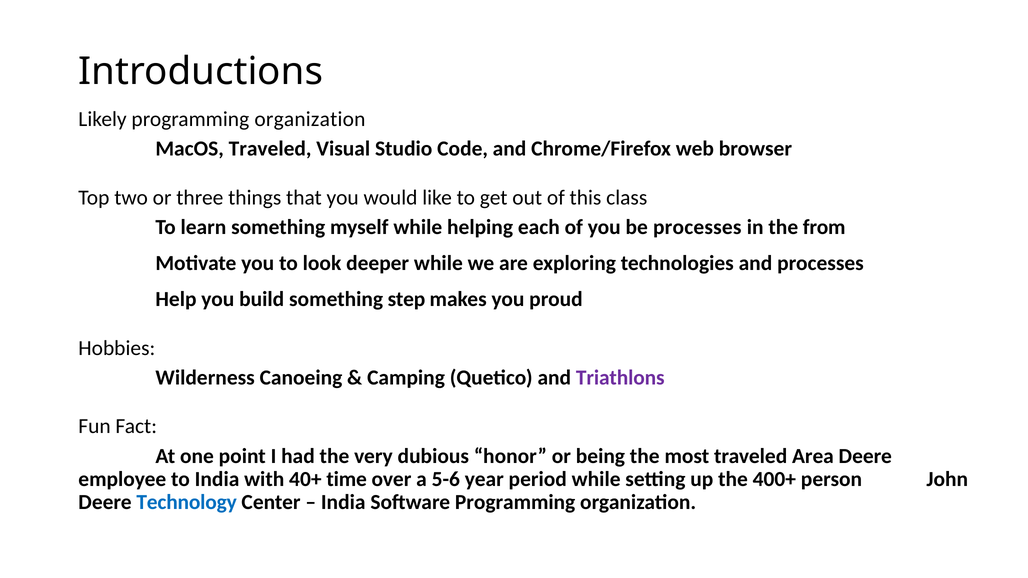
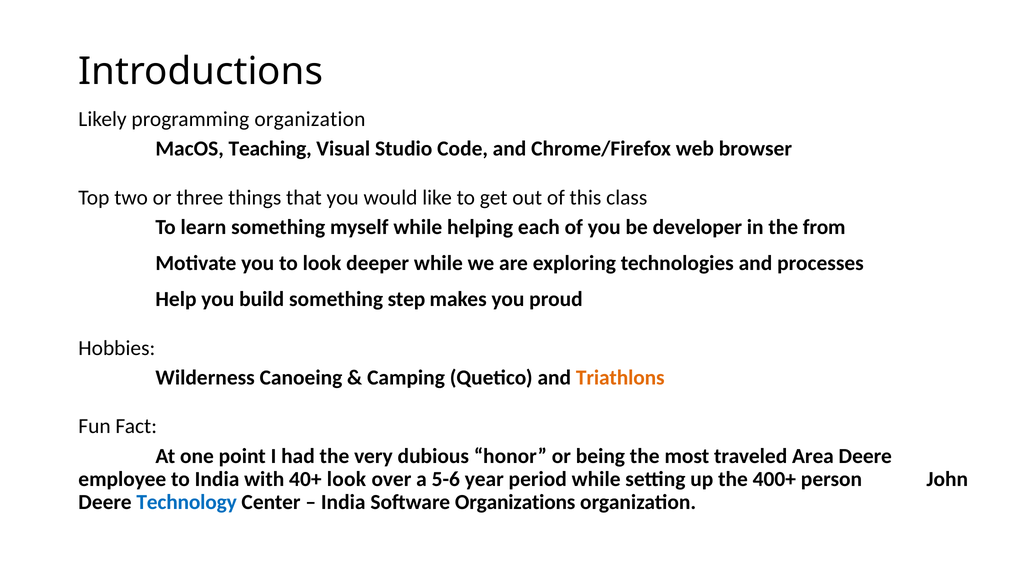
MacOS Traveled: Traveled -> Teaching
be processes: processes -> developer
Triathlons colour: purple -> orange
40+ time: time -> look
Software Programming: Programming -> Organizations
